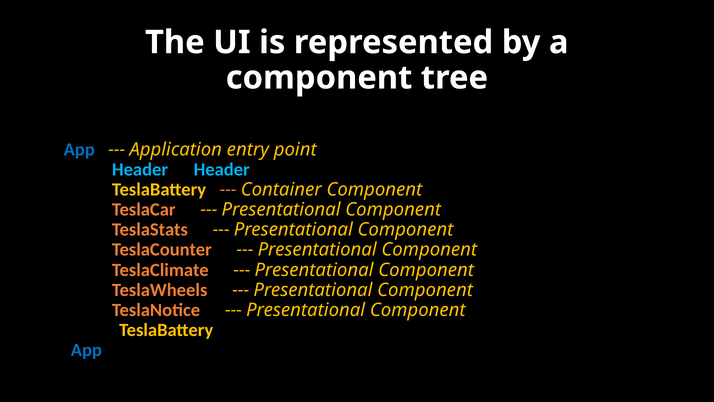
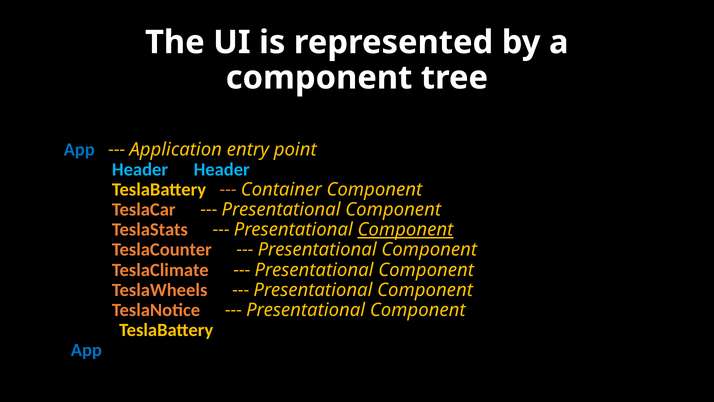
Component at (405, 230) underline: none -> present
